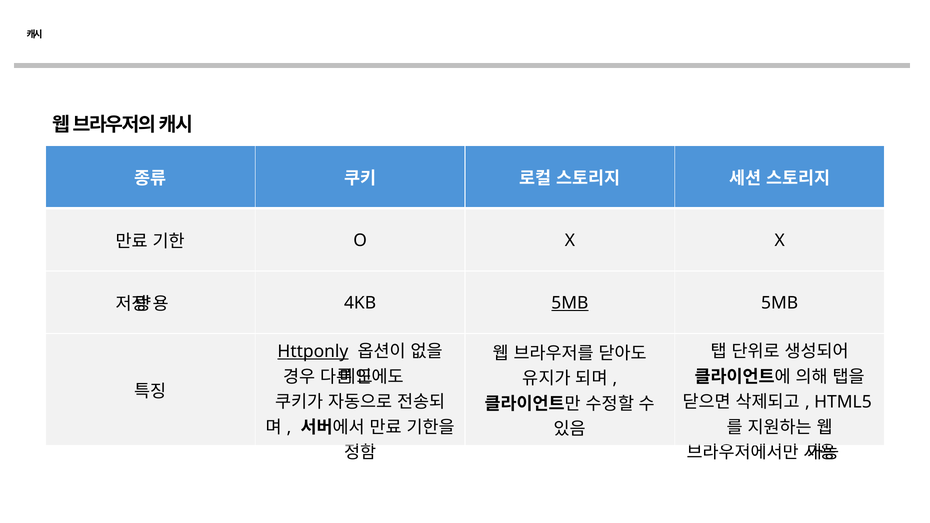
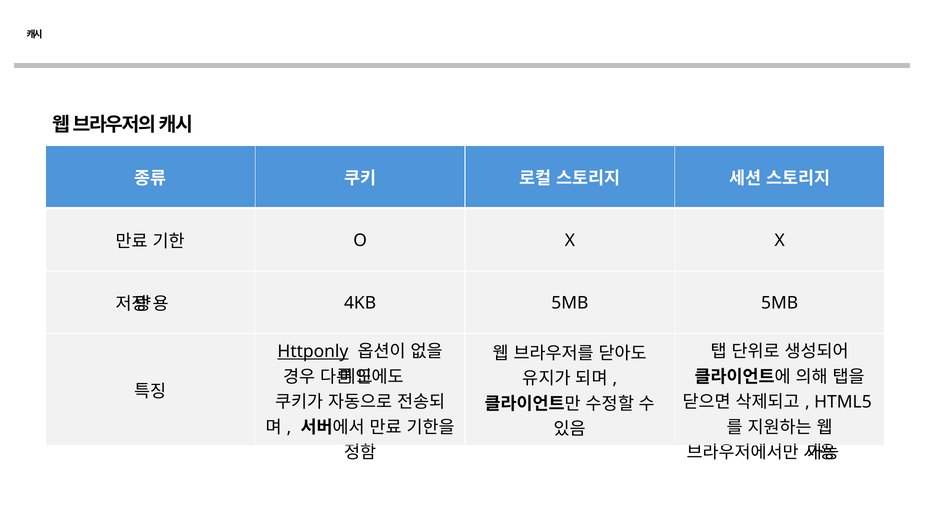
5MB at (570, 303) underline: present -> none
